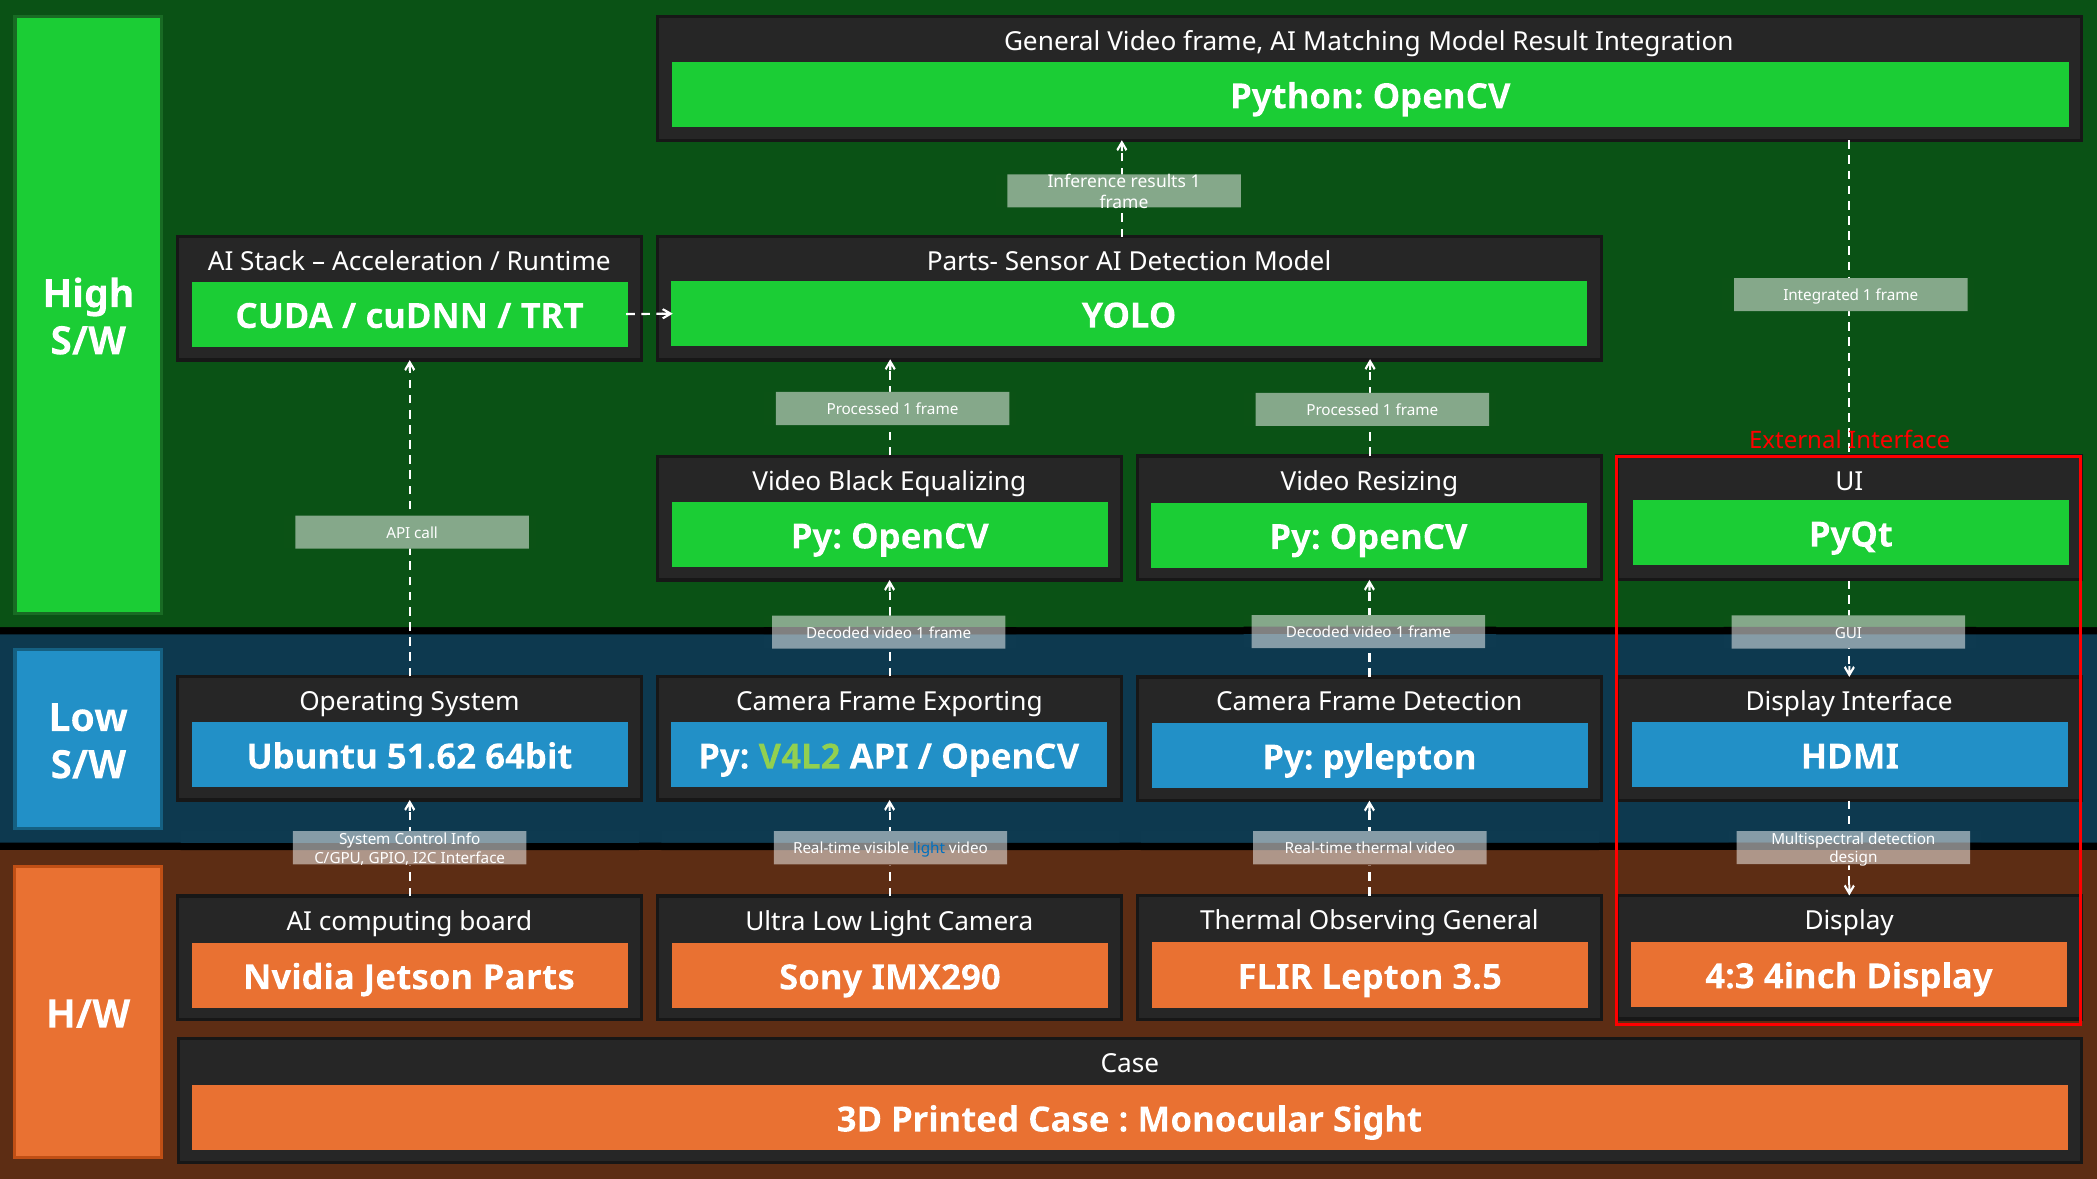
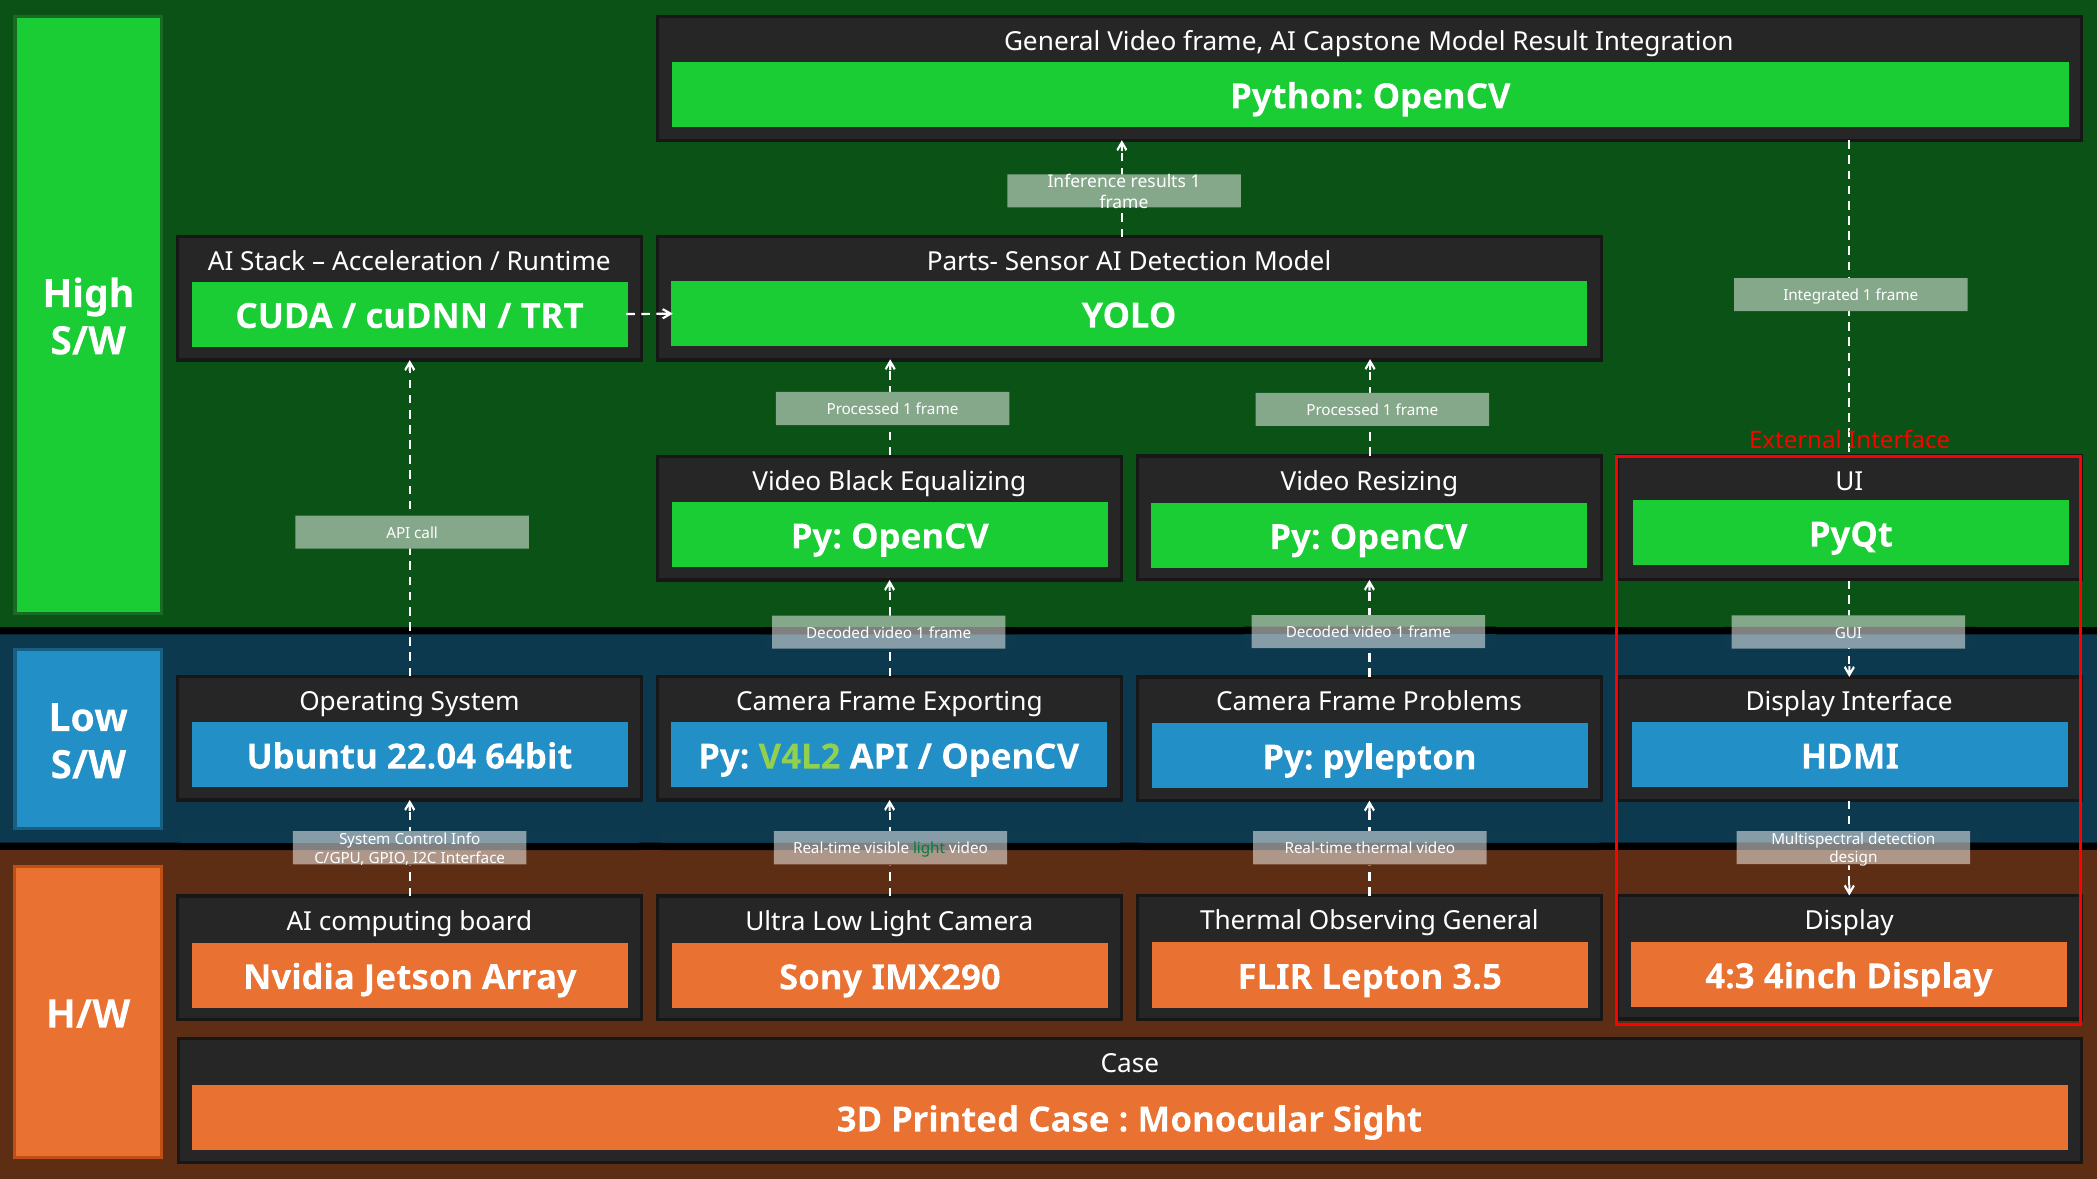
Matching: Matching -> Capstone
Frame Detection: Detection -> Problems
51.62: 51.62 -> 22.04
light at (929, 849) colour: blue -> green
Parts: Parts -> Array
